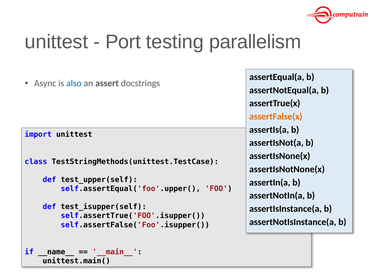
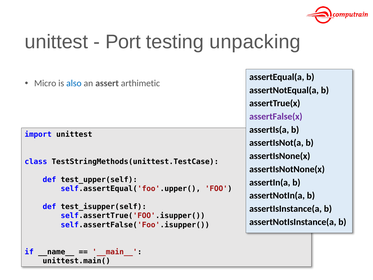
parallelism: parallelism -> unpacking
Async: Async -> Micro
docstrings: docstrings -> arthimetic
assertFalse(x colour: orange -> purple
